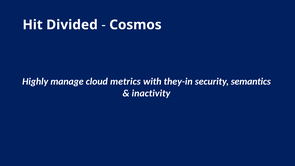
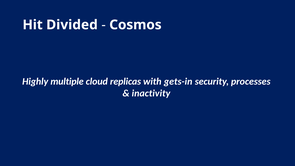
manage: manage -> multiple
metrics: metrics -> replicas
they-in: they-in -> gets-in
semantics: semantics -> processes
